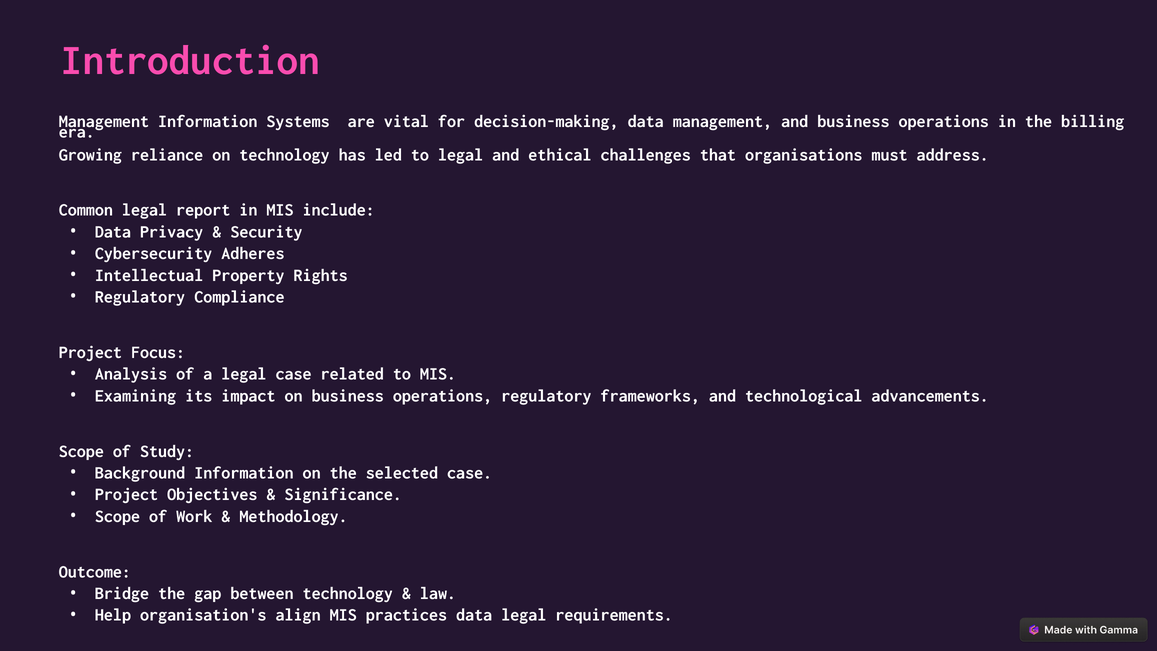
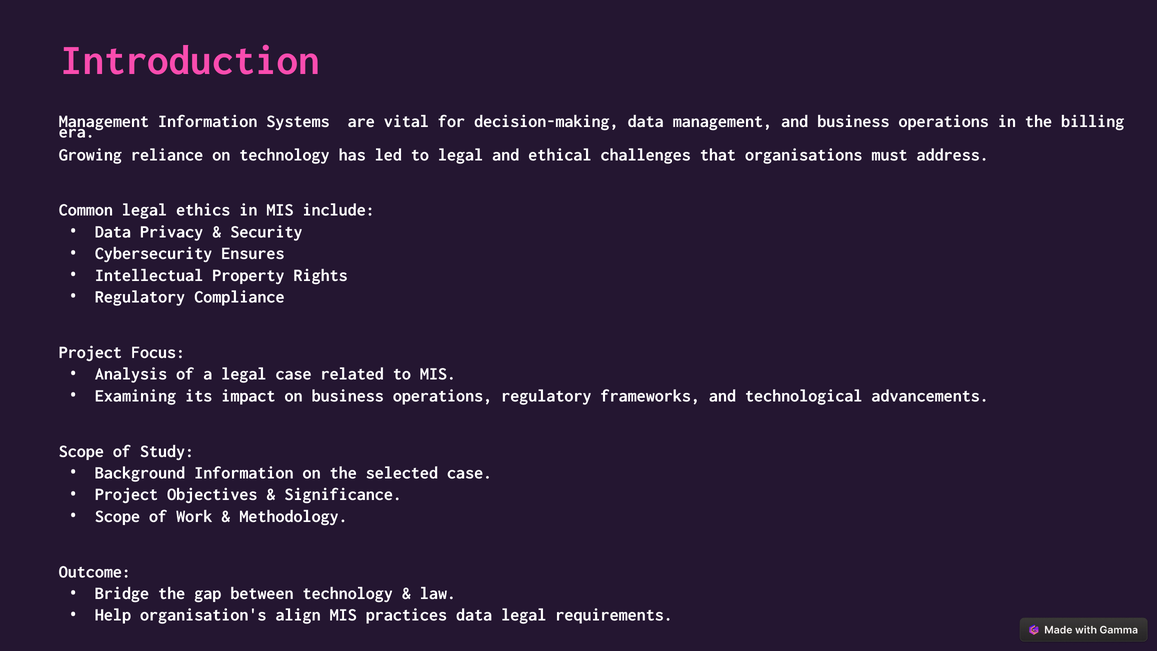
report: report -> ethics
Adheres: Adheres -> Ensures
